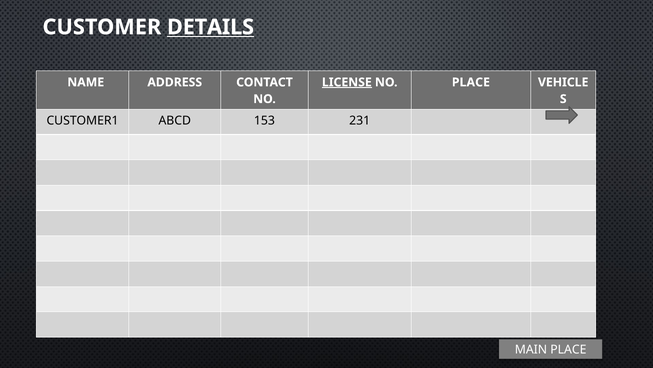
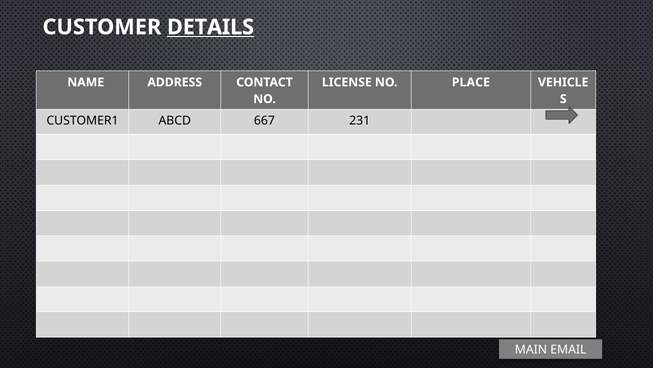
LICENSE underline: present -> none
153: 153 -> 667
MAIN PLACE: PLACE -> EMAIL
